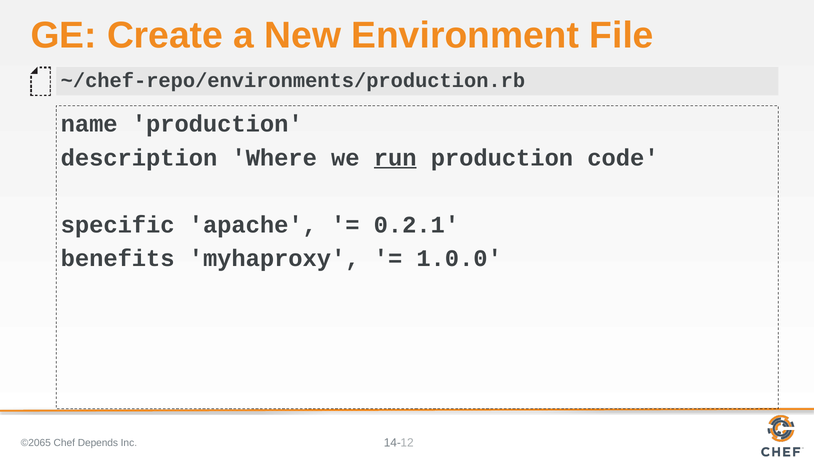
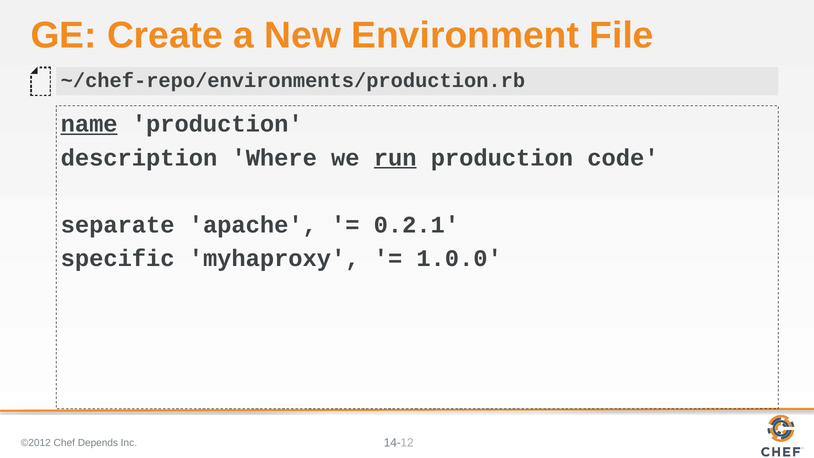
name underline: none -> present
specific: specific -> separate
benefits: benefits -> specific
©2065: ©2065 -> ©2012
